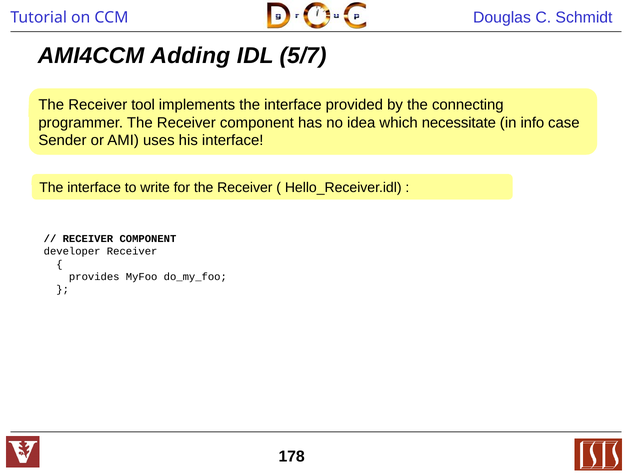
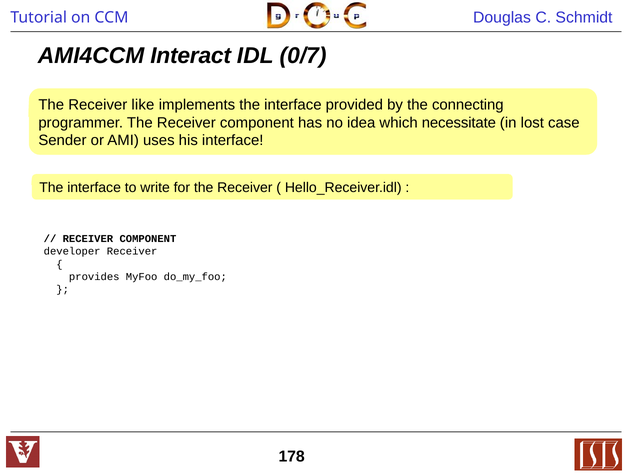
Adding: Adding -> Interact
5/7: 5/7 -> 0/7
tool: tool -> like
info: info -> lost
